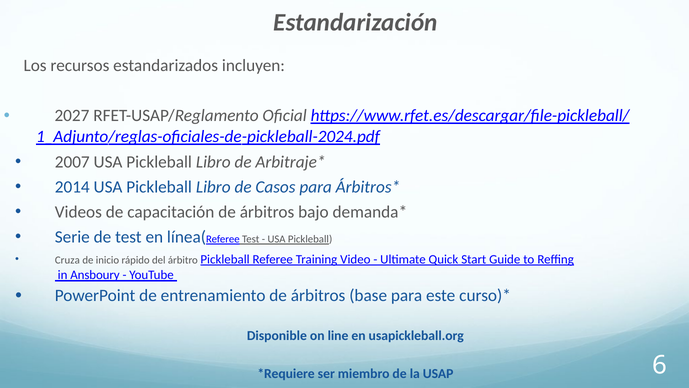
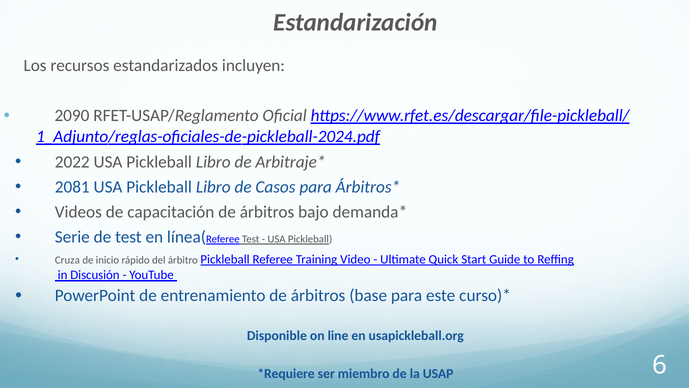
2027: 2027 -> 2090
2007: 2007 -> 2022
2014: 2014 -> 2081
Ansboury: Ansboury -> Discusión
